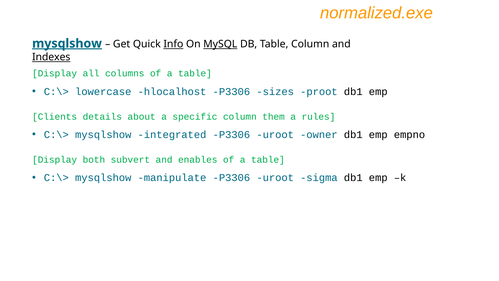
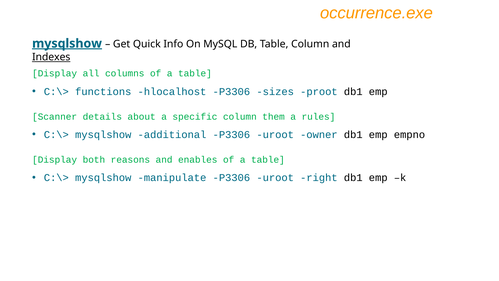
normalized.exe: normalized.exe -> occurrence.exe
Info underline: present -> none
MySQL underline: present -> none
lowercase: lowercase -> functions
Clients: Clients -> Scanner
integrated: integrated -> additional
subvert: subvert -> reasons
sigma: sigma -> right
